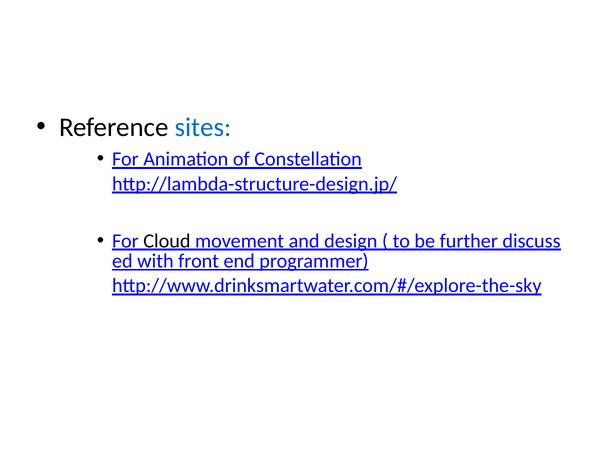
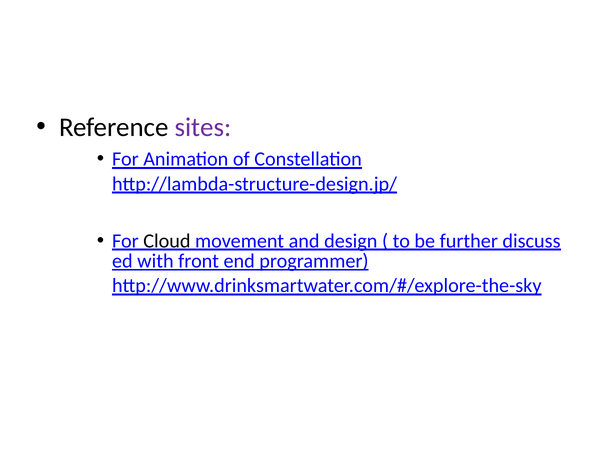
sites colour: blue -> purple
